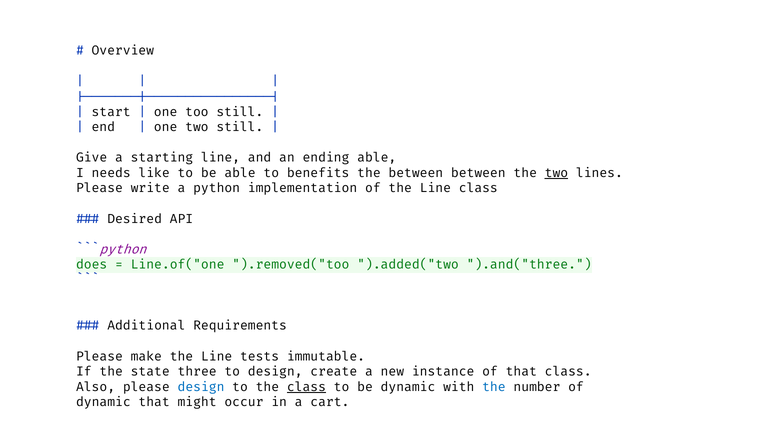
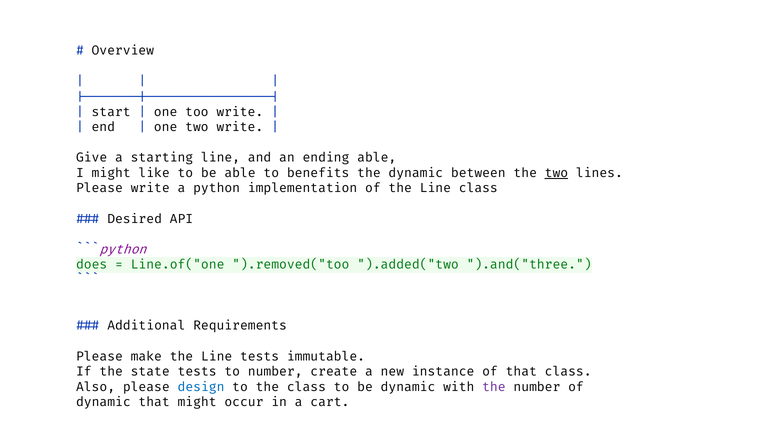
too still: still -> write
two still: still -> write
I needs: needs -> might
the between: between -> dynamic
state three: three -> tests
to design: design -> number
class at (306, 387) underline: present -> none
the at (494, 387) colour: blue -> purple
